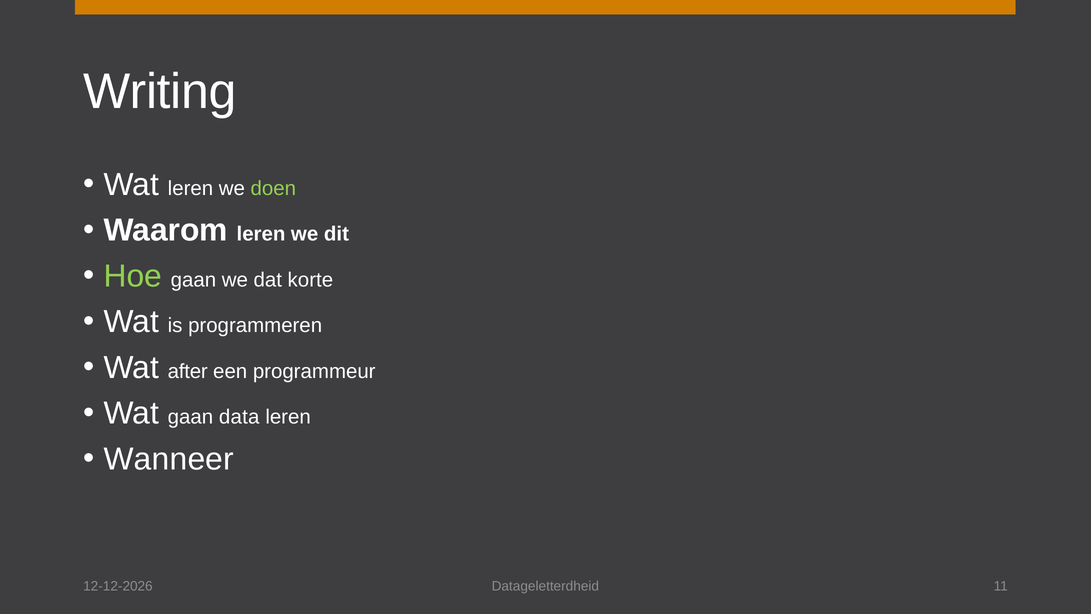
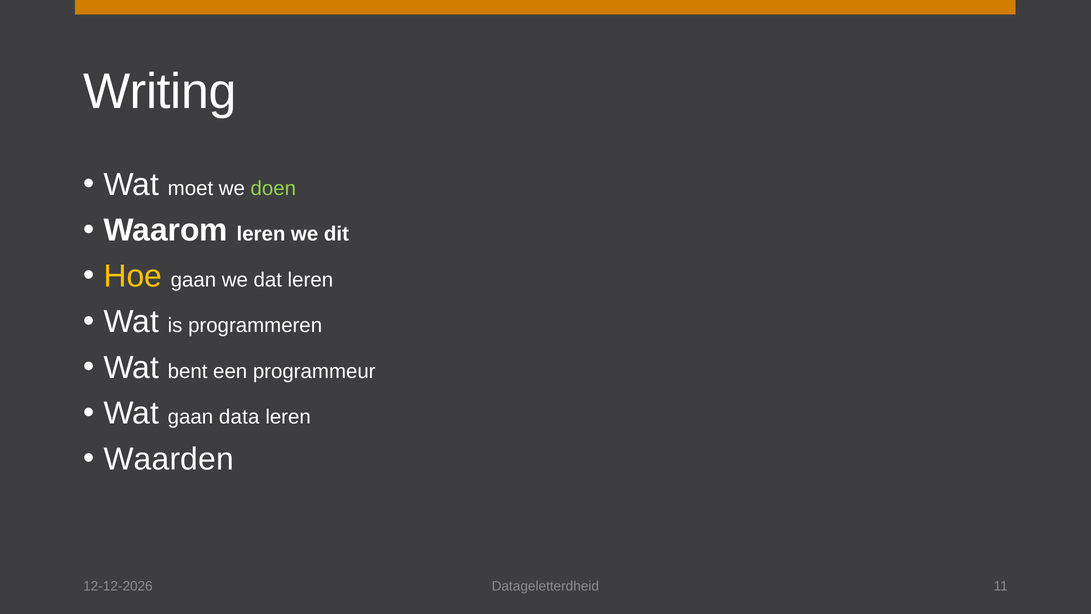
Wat leren: leren -> moet
Hoe colour: light green -> yellow
dat korte: korte -> leren
after: after -> bent
Wanneer: Wanneer -> Waarden
